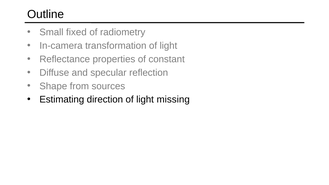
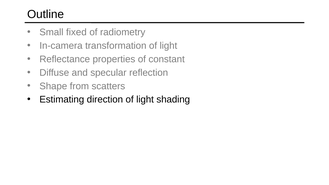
sources: sources -> scatters
missing: missing -> shading
